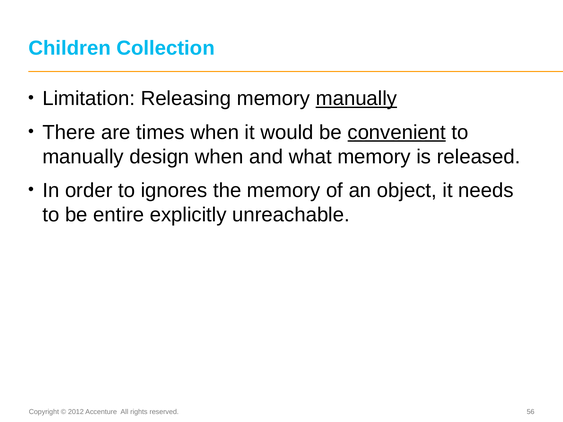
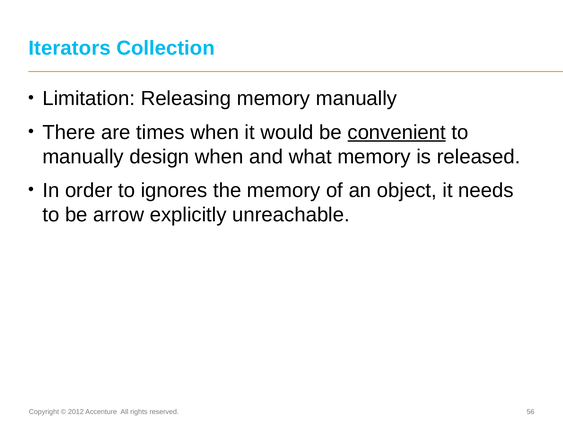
Children: Children -> Iterators
manually at (356, 99) underline: present -> none
entire: entire -> arrow
